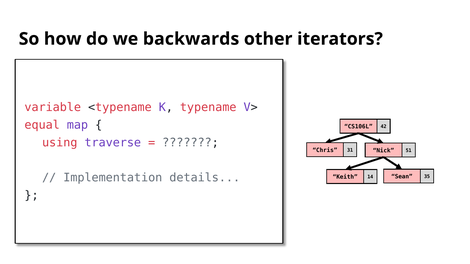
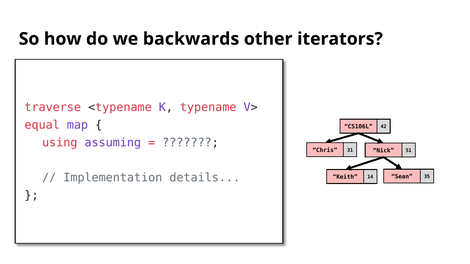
variable: variable -> traverse
traverse: traverse -> assuming
